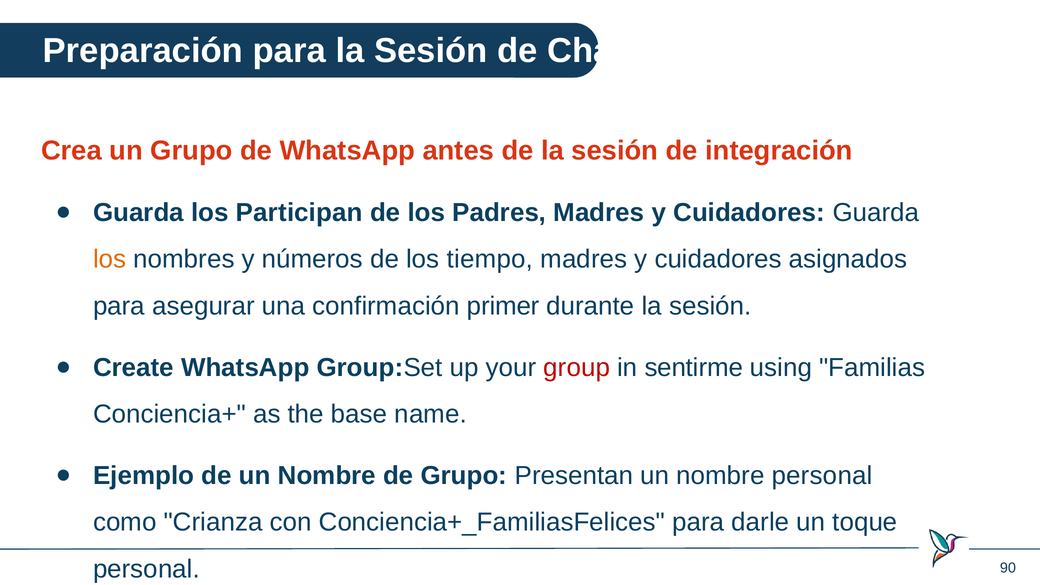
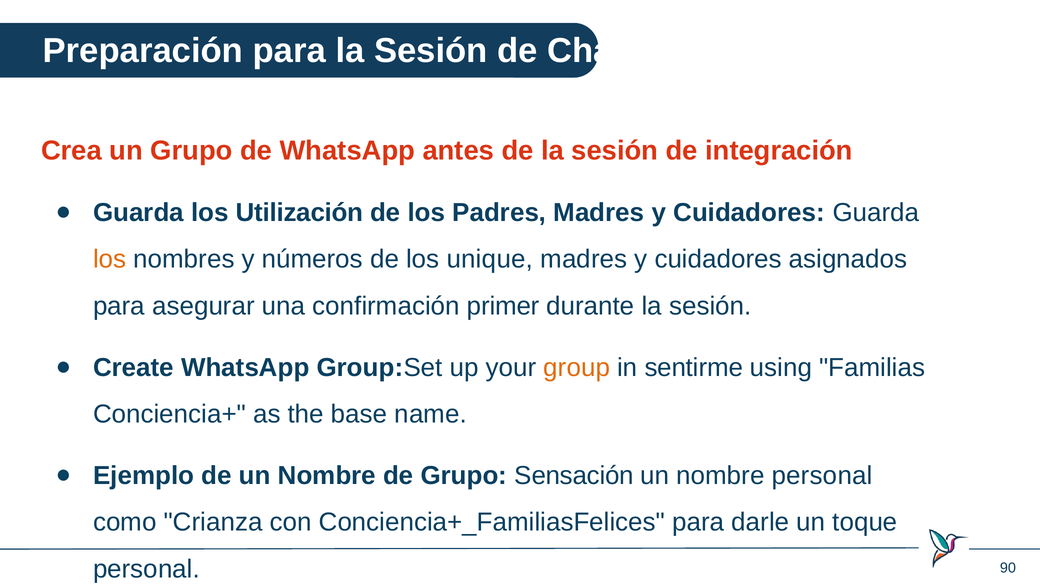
Participan: Participan -> Utilización
tiempo: tiempo -> unique
group colour: red -> orange
Presentan: Presentan -> Sensación
